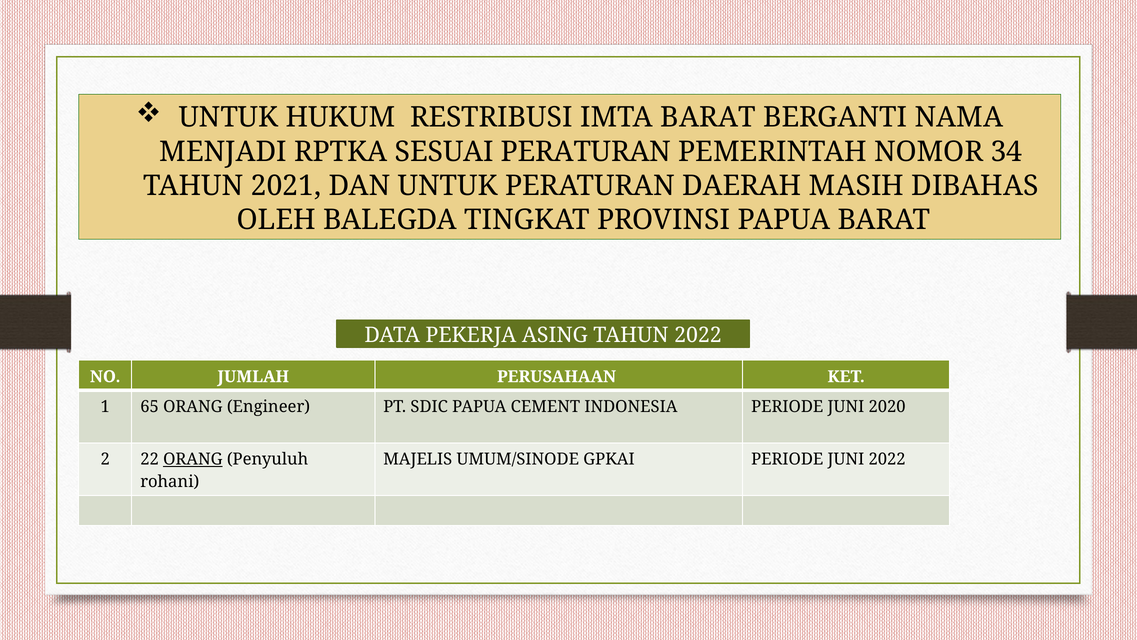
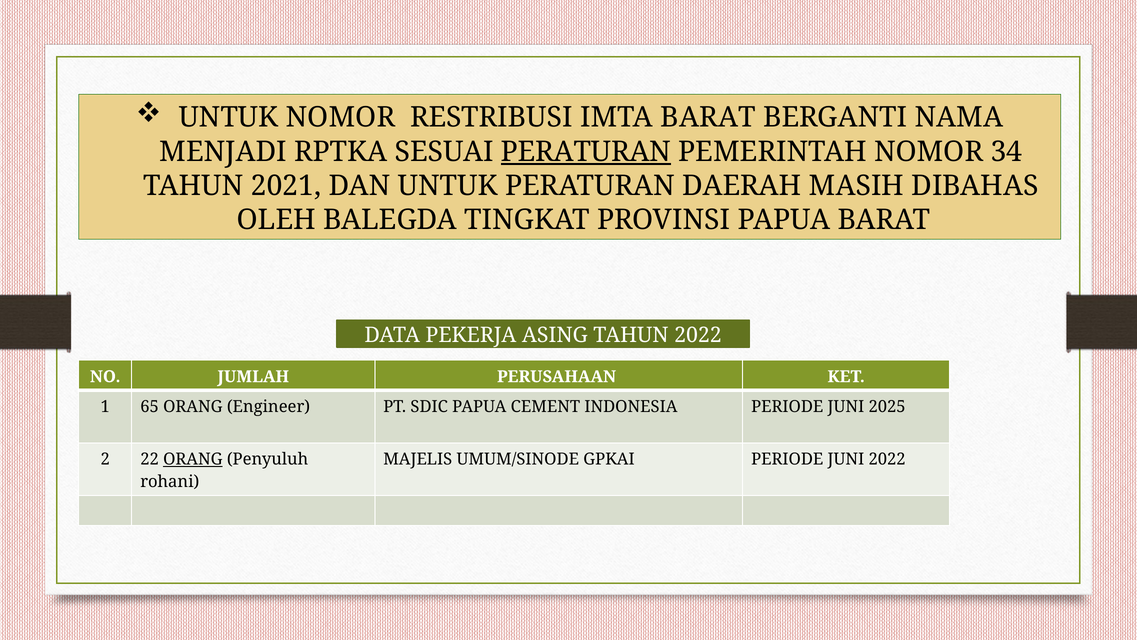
UNTUK HUKUM: HUKUM -> NOMOR
PERATURAN at (586, 152) underline: none -> present
2020: 2020 -> 2025
